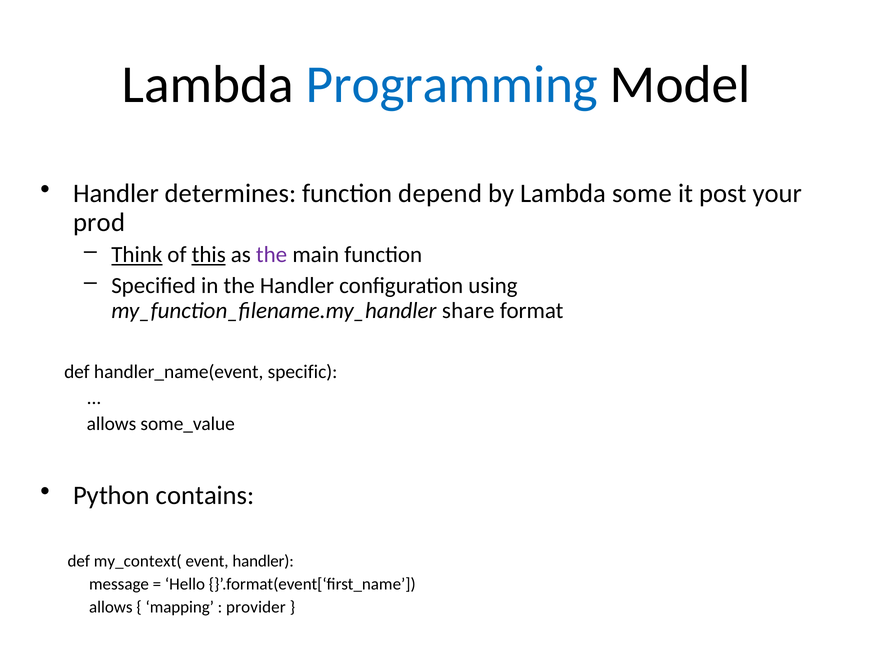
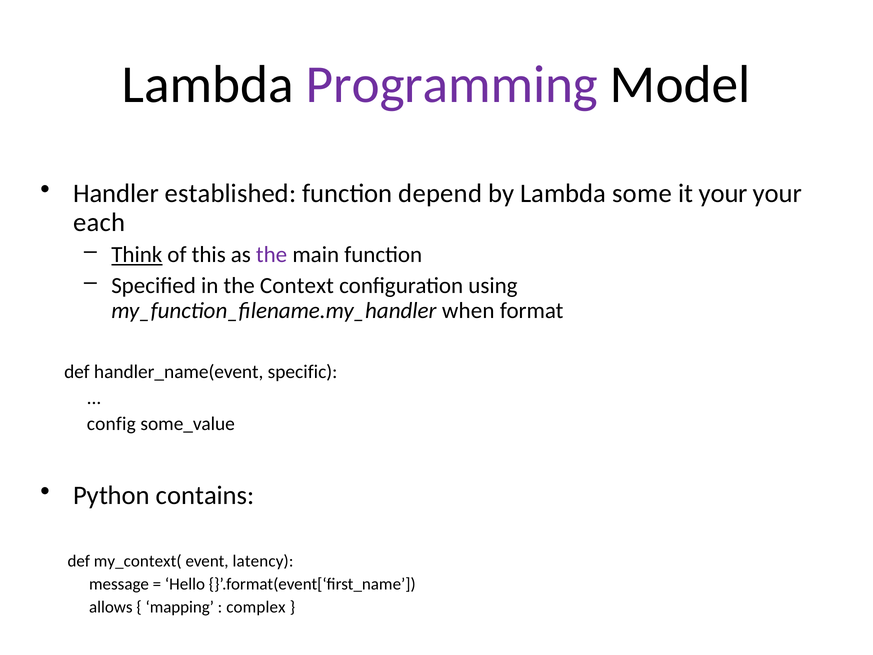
Programming colour: blue -> purple
determines: determines -> established
it post: post -> your
prod: prod -> each
this underline: present -> none
the Handler: Handler -> Context
share: share -> when
allows at (111, 424): allows -> config
event handler: handler -> latency
provider: provider -> complex
